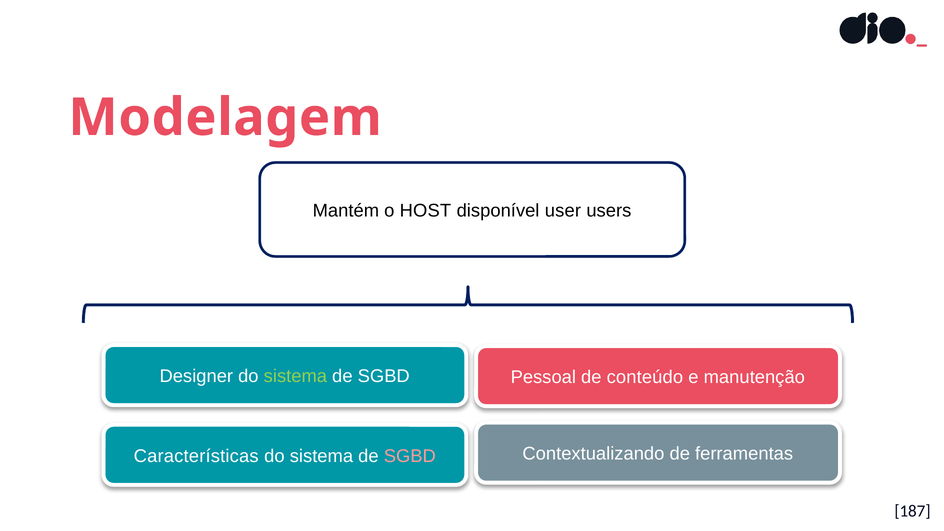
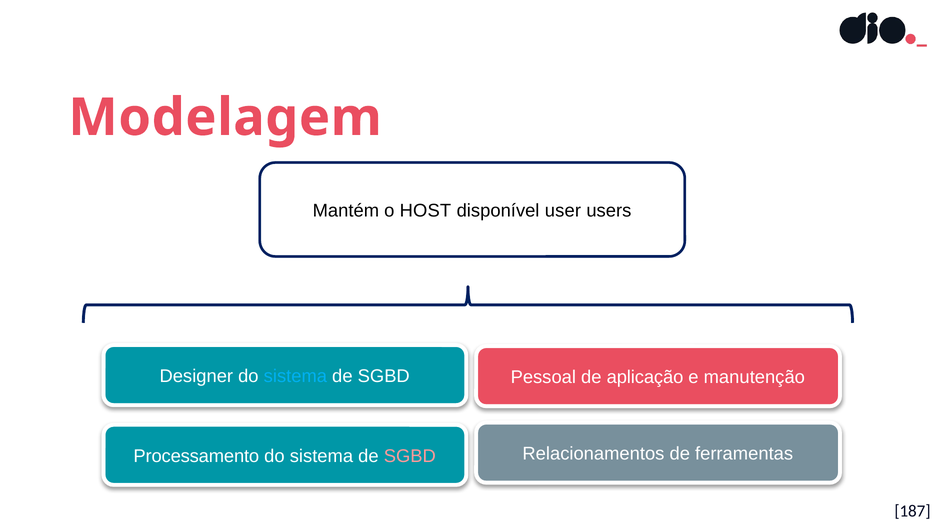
sistema at (295, 376) colour: light green -> light blue
conteúdo: conteúdo -> aplicação
Contextualizando: Contextualizando -> Relacionamentos
Características: Características -> Processamento
